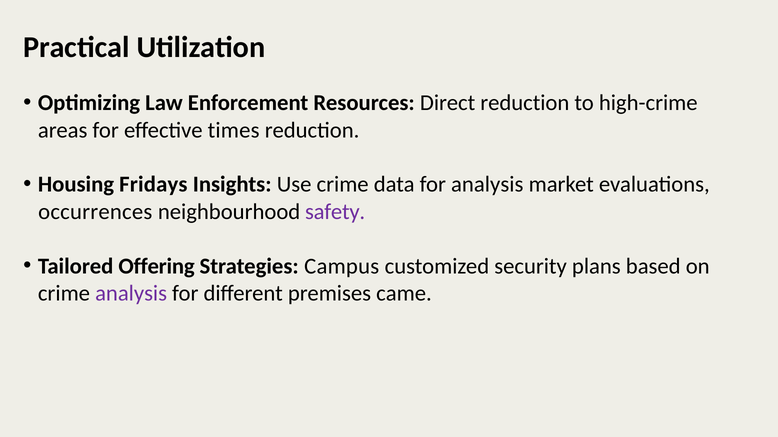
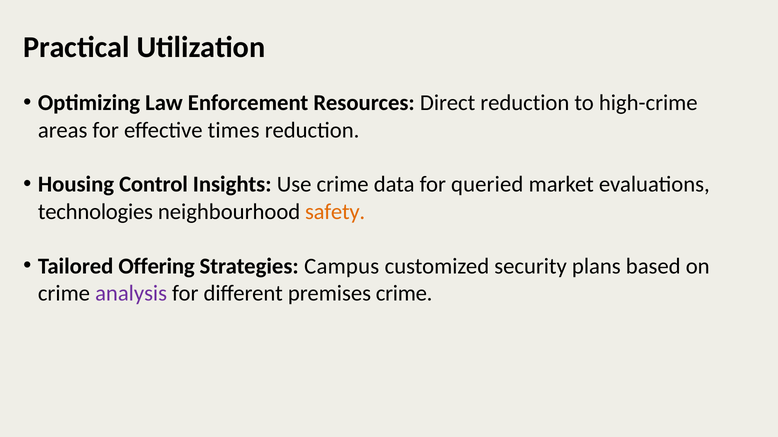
Fridays: Fridays -> Control
for analysis: analysis -> queried
occurrences: occurrences -> technologies
safety colour: purple -> orange
premises came: came -> crime
